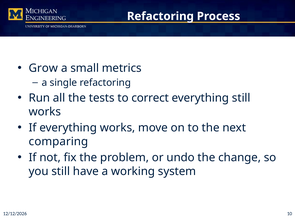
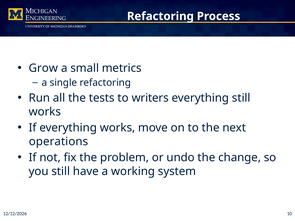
correct: correct -> writers
comparing: comparing -> operations
